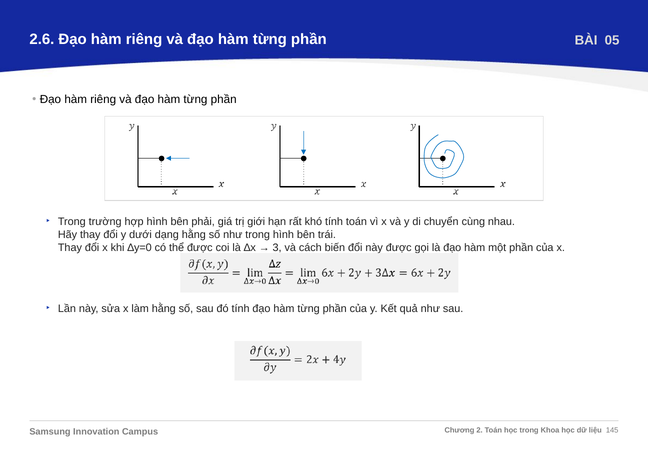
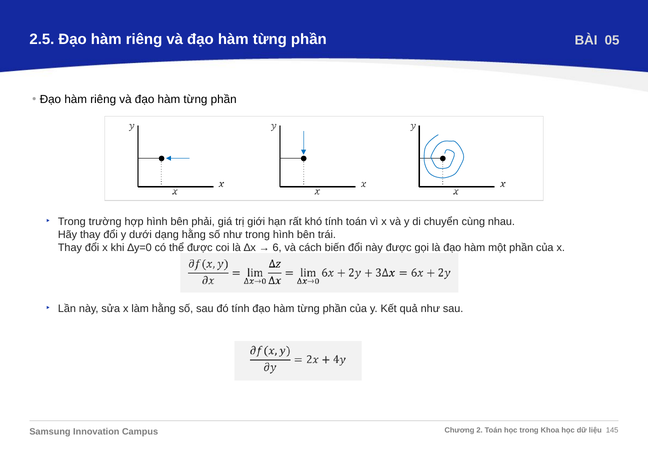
2.6: 2.6 -> 2.5
3: 3 -> 6
